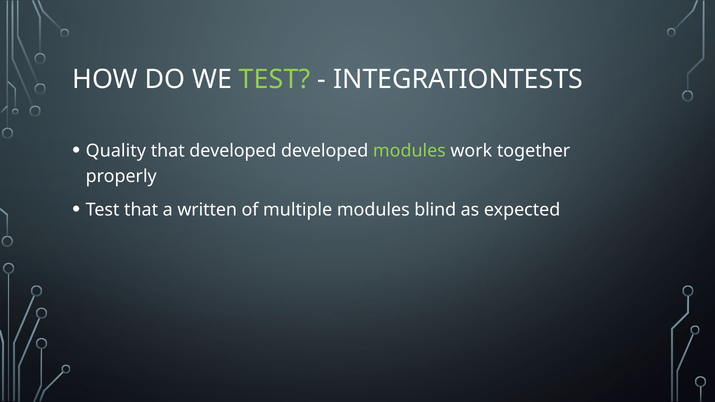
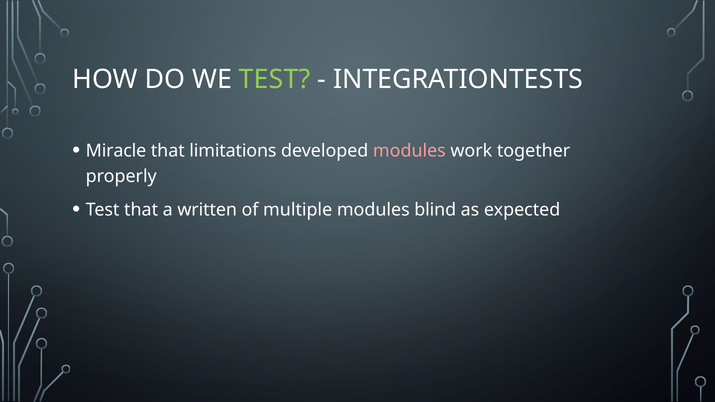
Quality: Quality -> Miracle
that developed: developed -> limitations
modules at (409, 151) colour: light green -> pink
